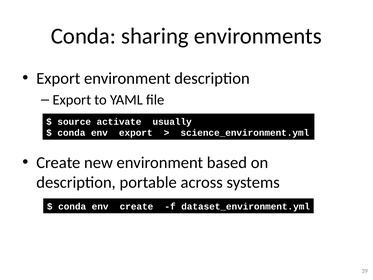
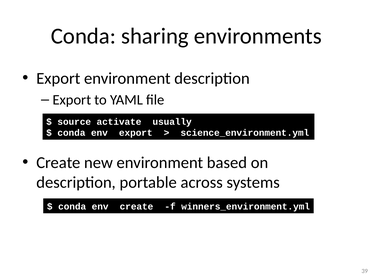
dataset_environment.yml: dataset_environment.yml -> winners_environment.yml
